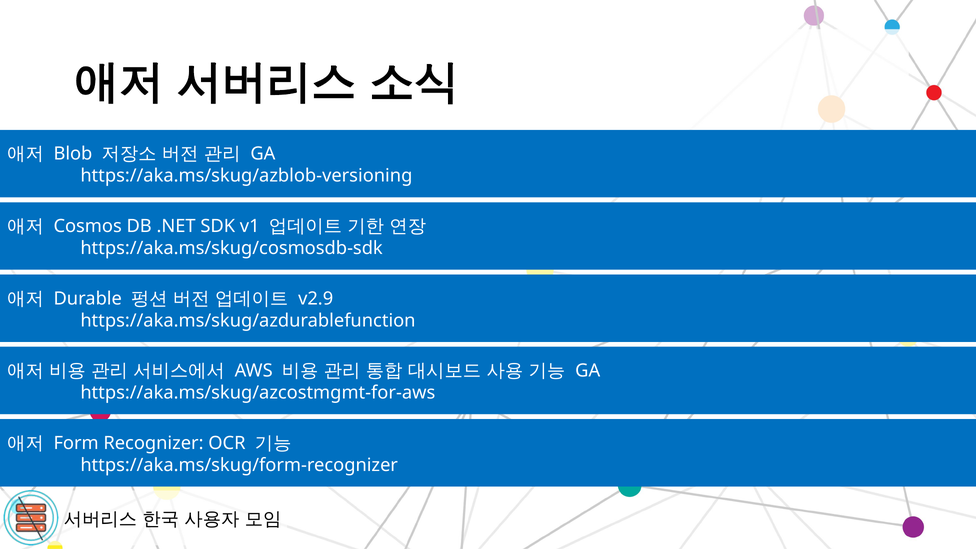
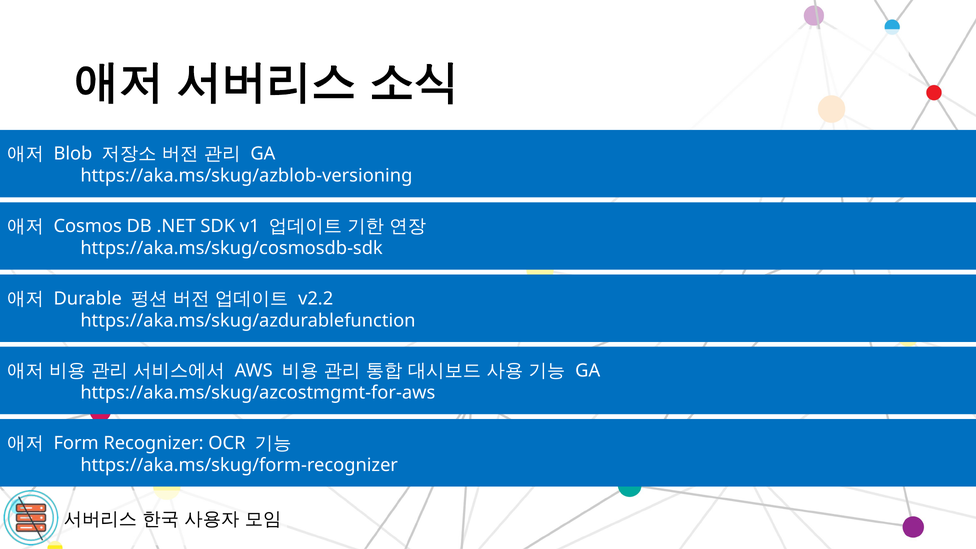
v2.9: v2.9 -> v2.2
